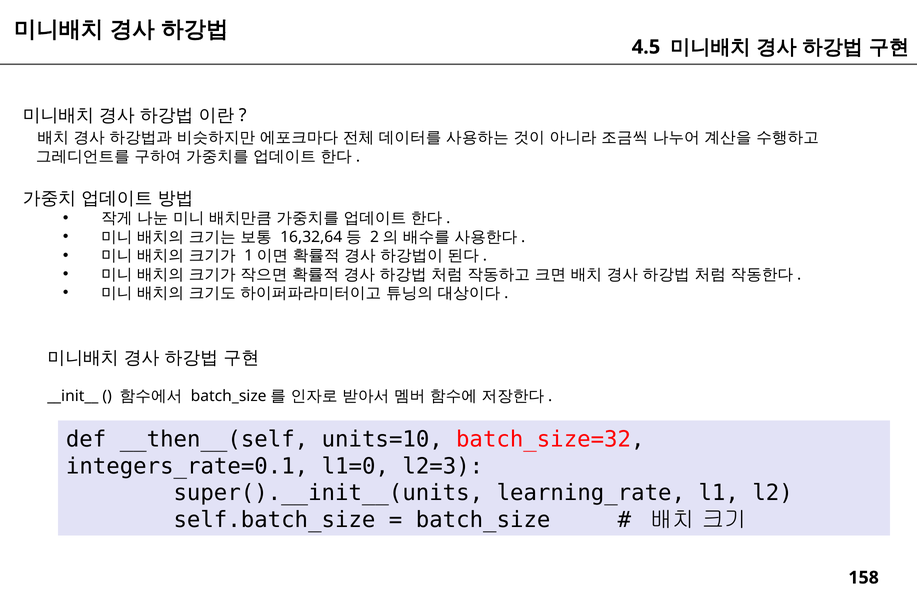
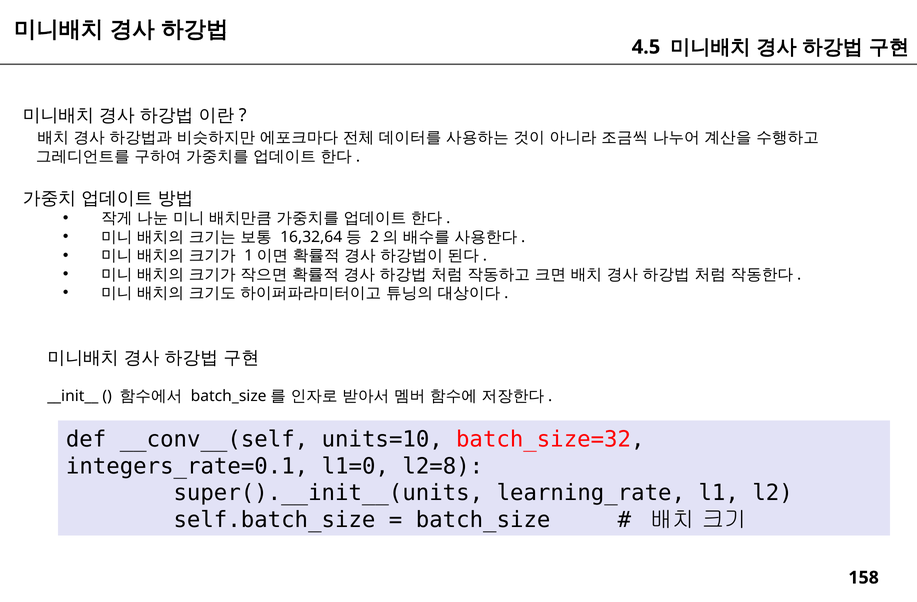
__then__(self: __then__(self -> __conv__(self
l2=3: l2=3 -> l2=8
